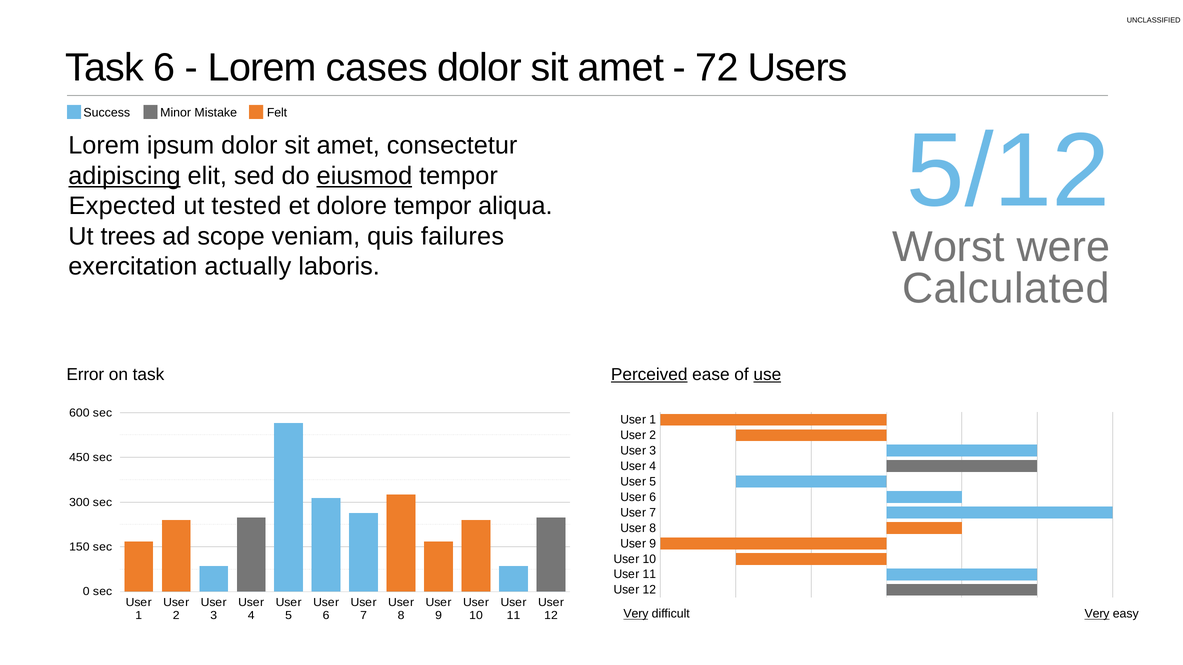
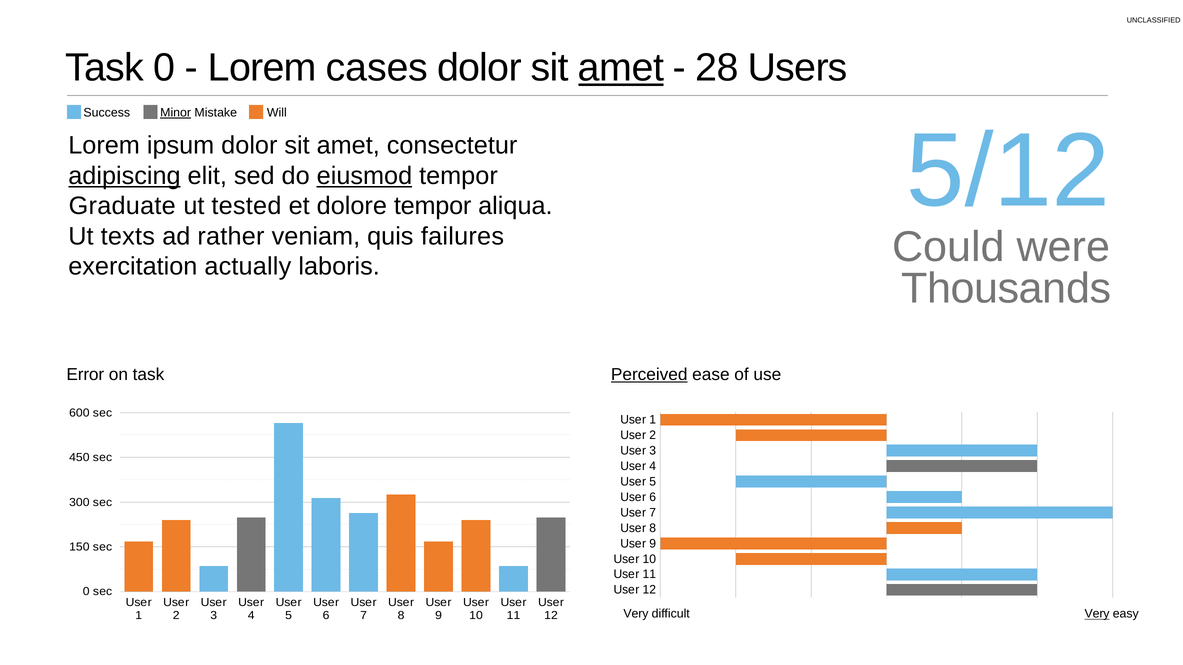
Task 6: 6 -> 0
amet at (621, 68) underline: none -> present
72: 72 -> 28
Minor underline: none -> present
Felt: Felt -> Will
Expected: Expected -> Graduate
trees: trees -> texts
scope: scope -> rather
Worst: Worst -> Could
Calculated: Calculated -> Thousands
use underline: present -> none
Very at (636, 614) underline: present -> none
